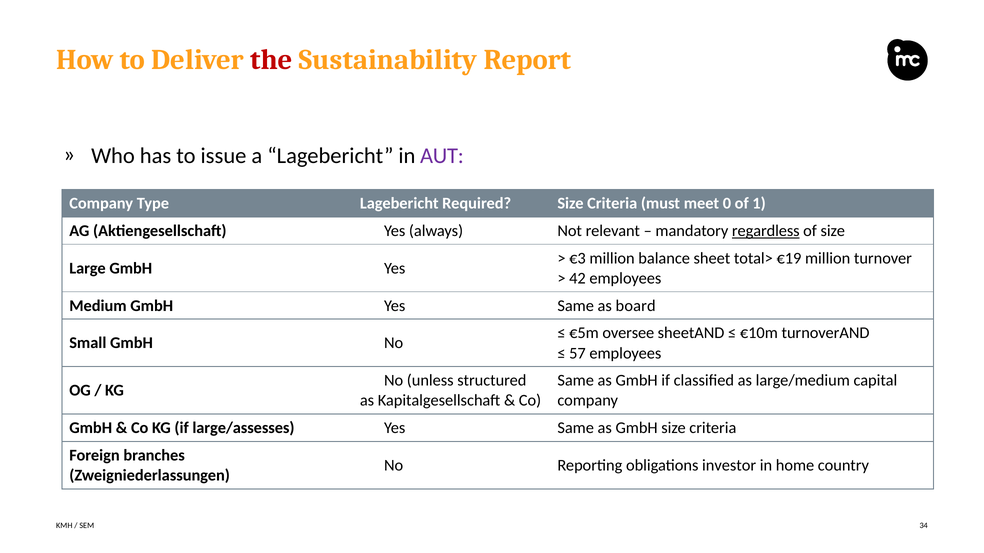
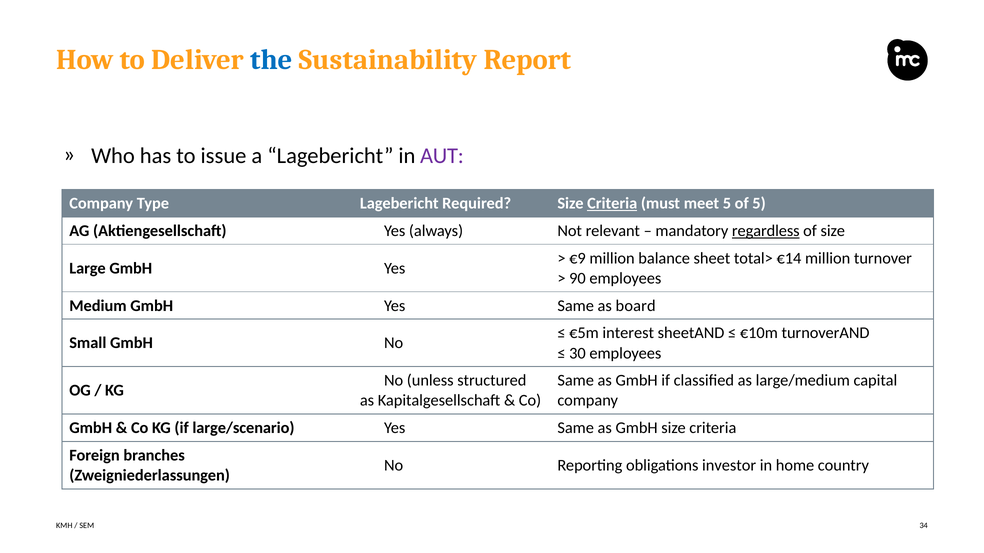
the colour: red -> blue
Criteria at (612, 203) underline: none -> present
meet 0: 0 -> 5
of 1: 1 -> 5
€3: €3 -> €9
€19: €19 -> €14
42: 42 -> 90
oversee: oversee -> interest
57: 57 -> 30
large/assesses: large/assesses -> large/scenario
